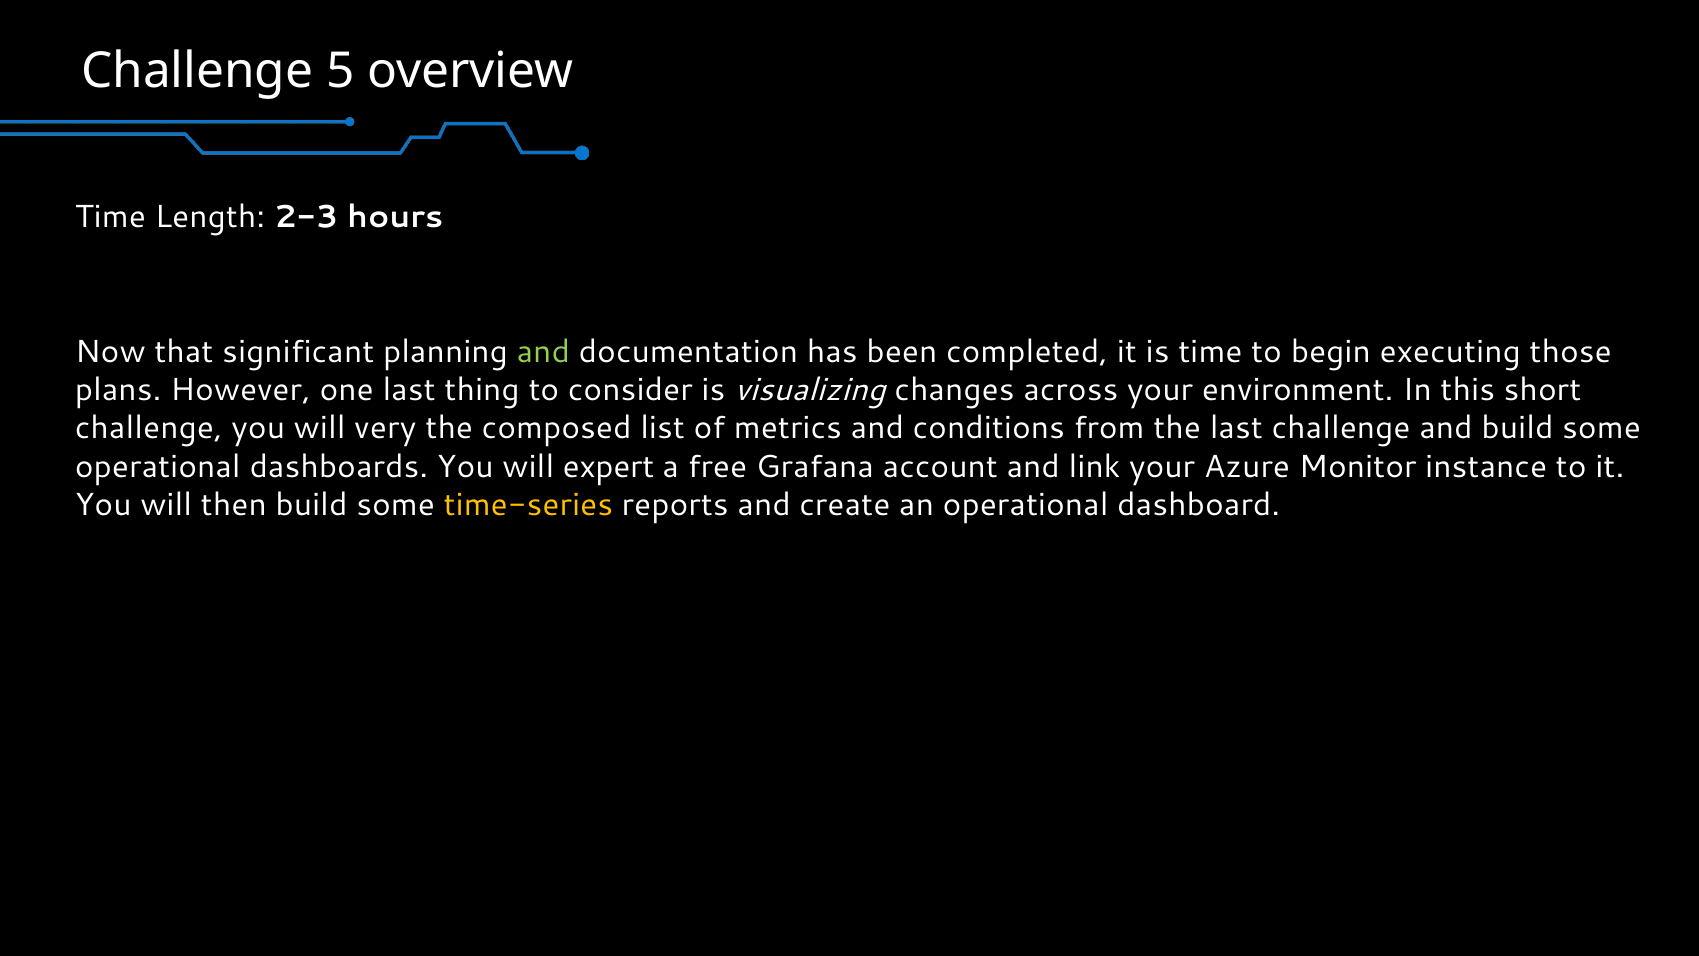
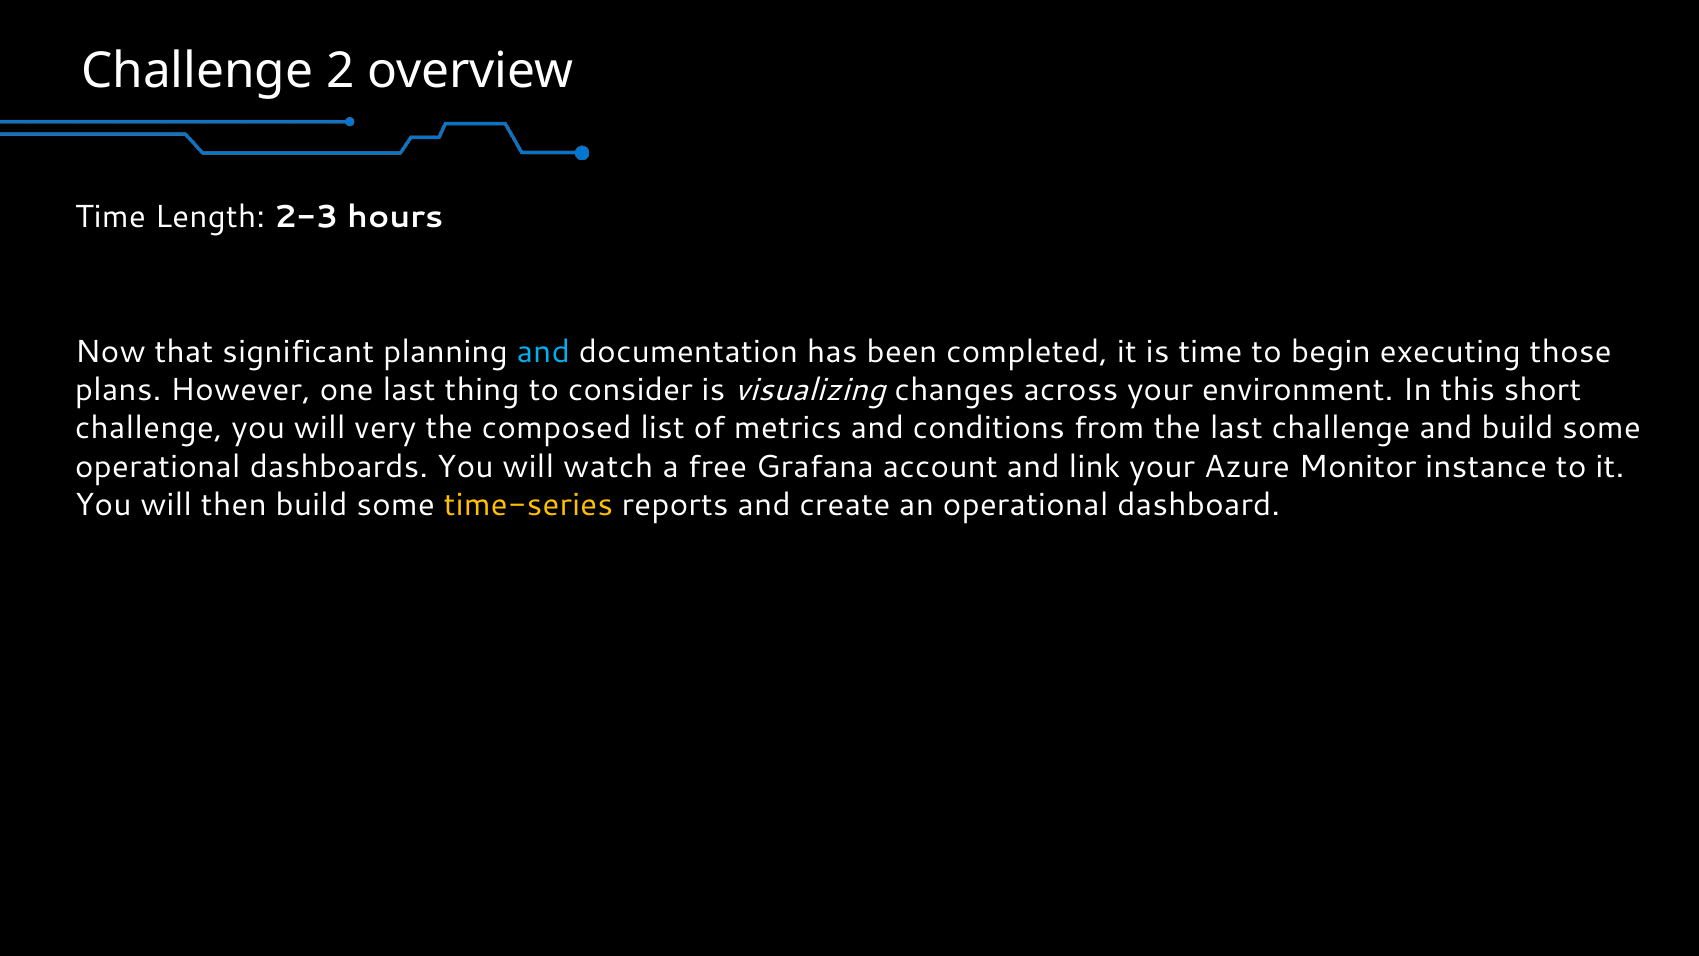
5: 5 -> 2
and at (543, 352) colour: light green -> light blue
expert: expert -> watch
